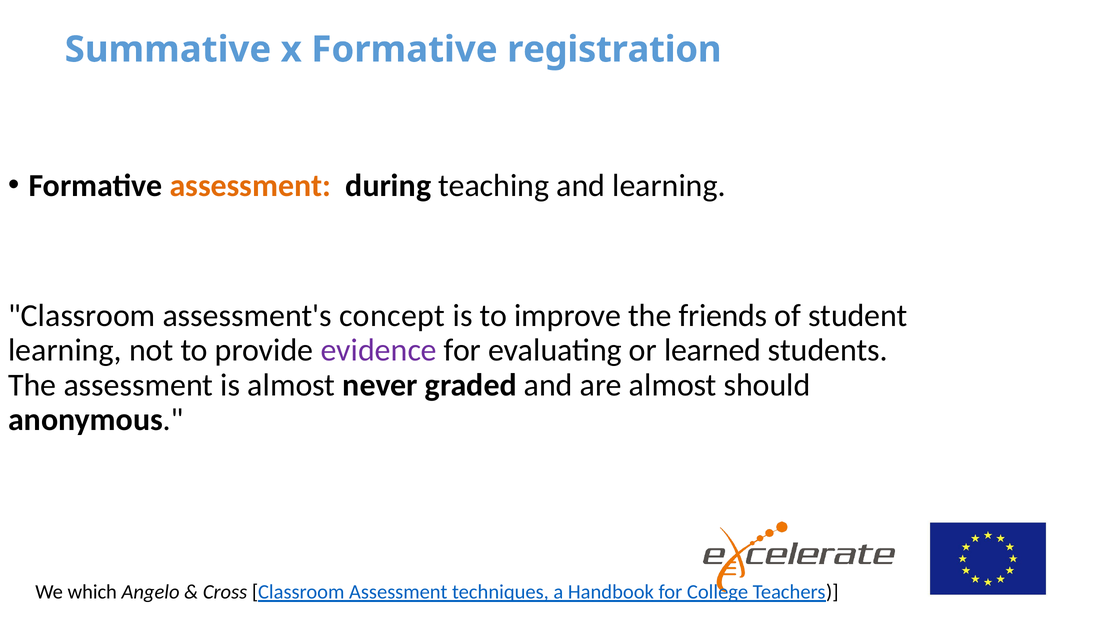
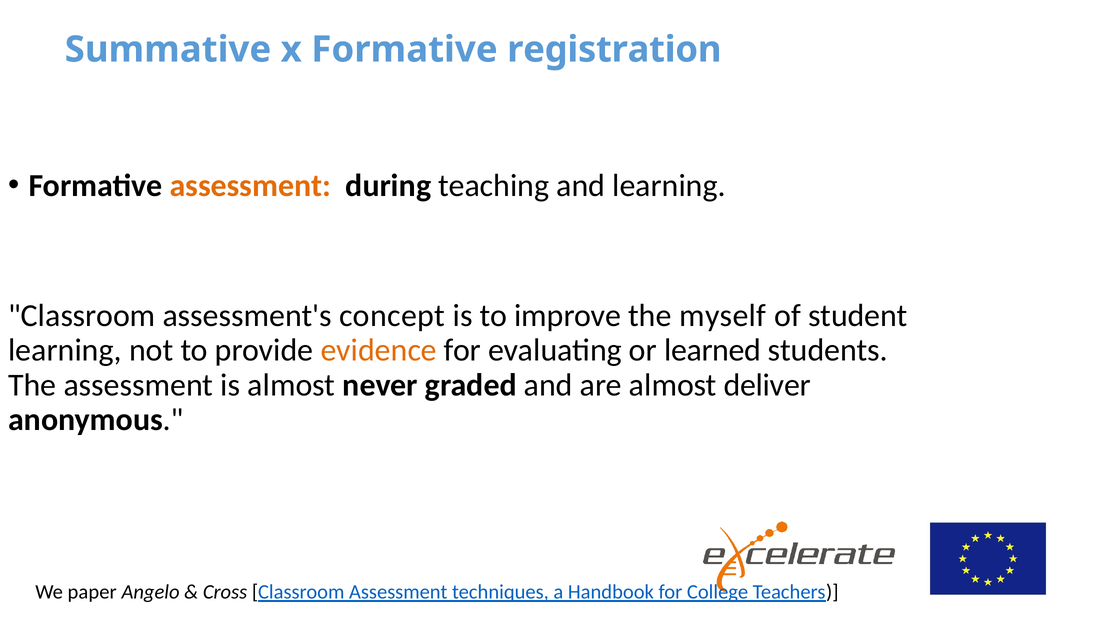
friends: friends -> myself
evidence colour: purple -> orange
should: should -> deliver
which: which -> paper
